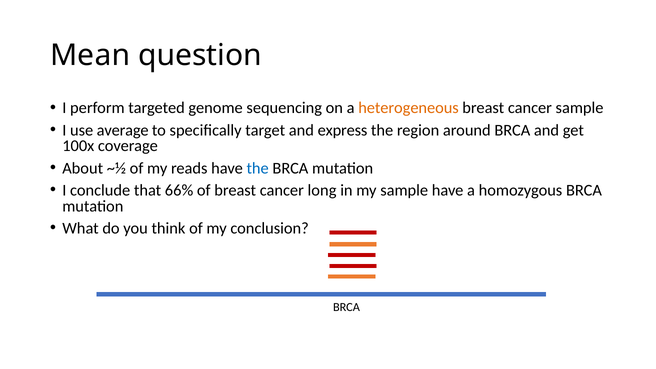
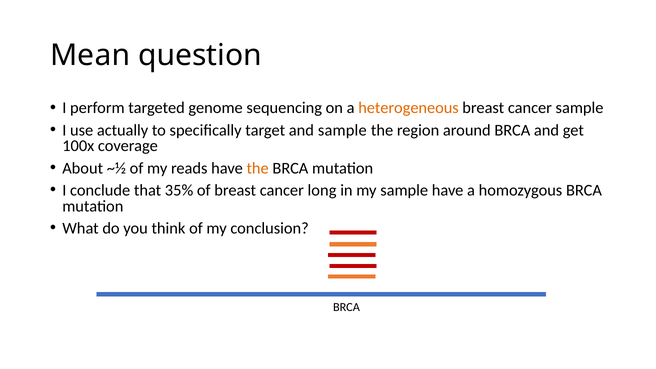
average: average -> actually
and express: express -> sample
the at (258, 168) colour: blue -> orange
66%: 66% -> 35%
